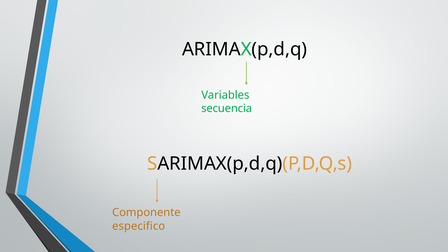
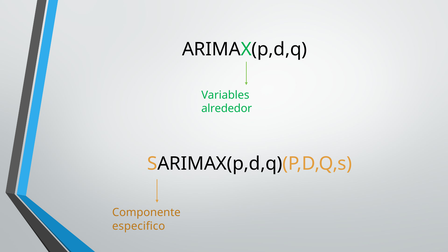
secuencia: secuencia -> alrededor
